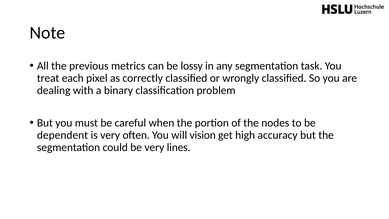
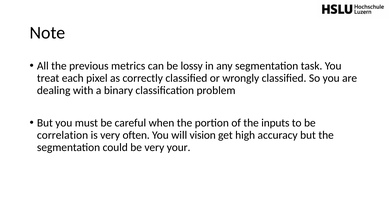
nodes: nodes -> inputs
dependent: dependent -> correlation
lines: lines -> your
